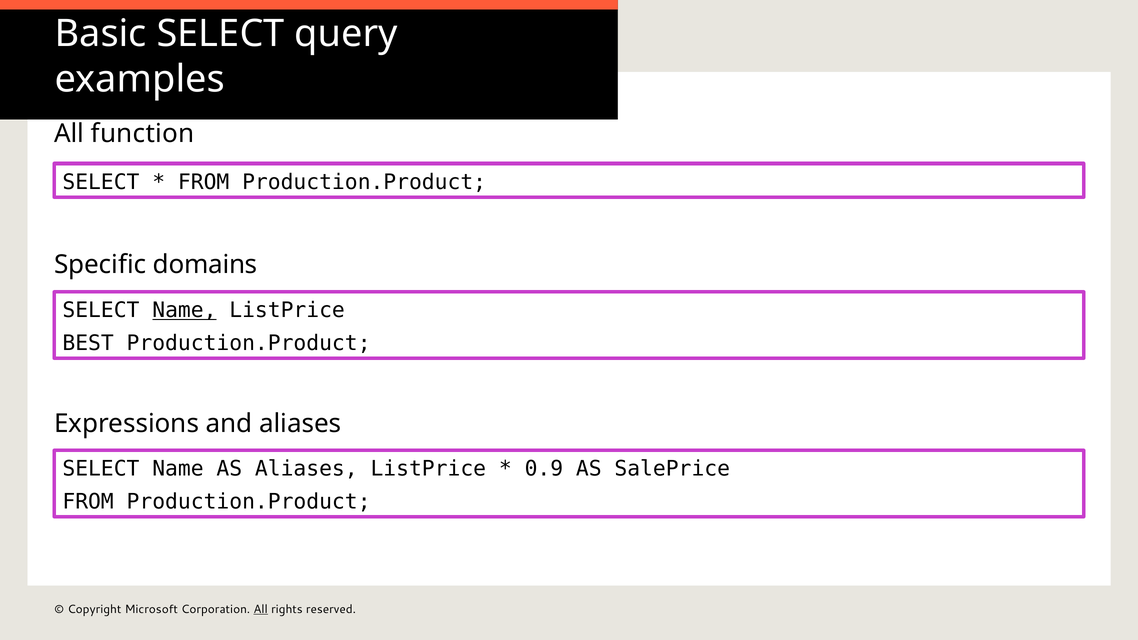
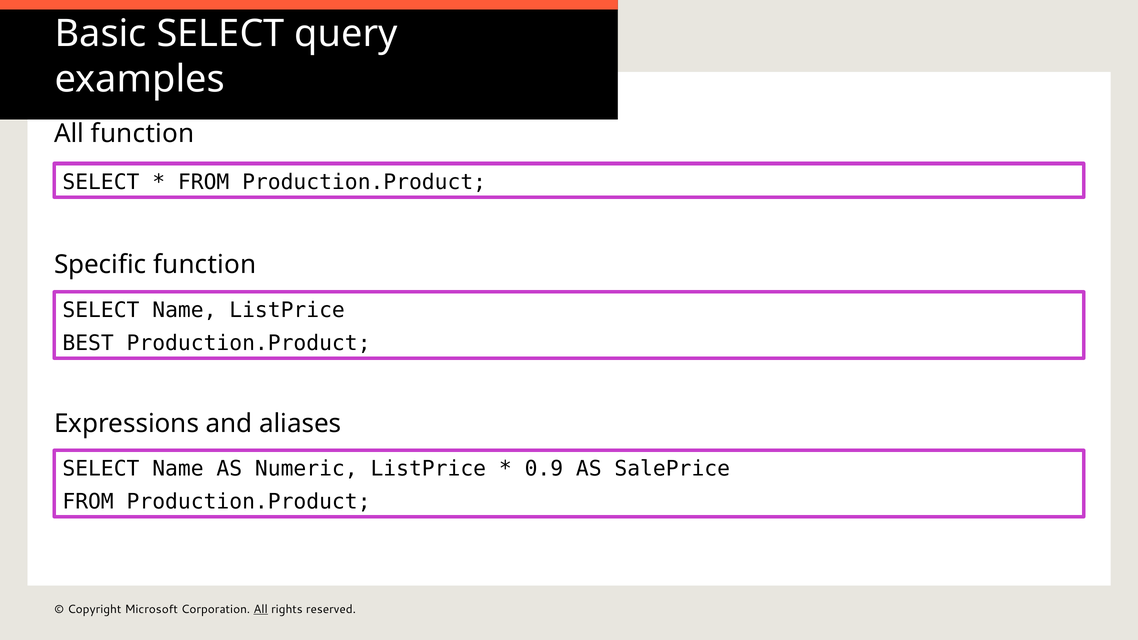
Specific domains: domains -> function
Name at (184, 310) underline: present -> none
AS Aliases: Aliases -> Numeric
